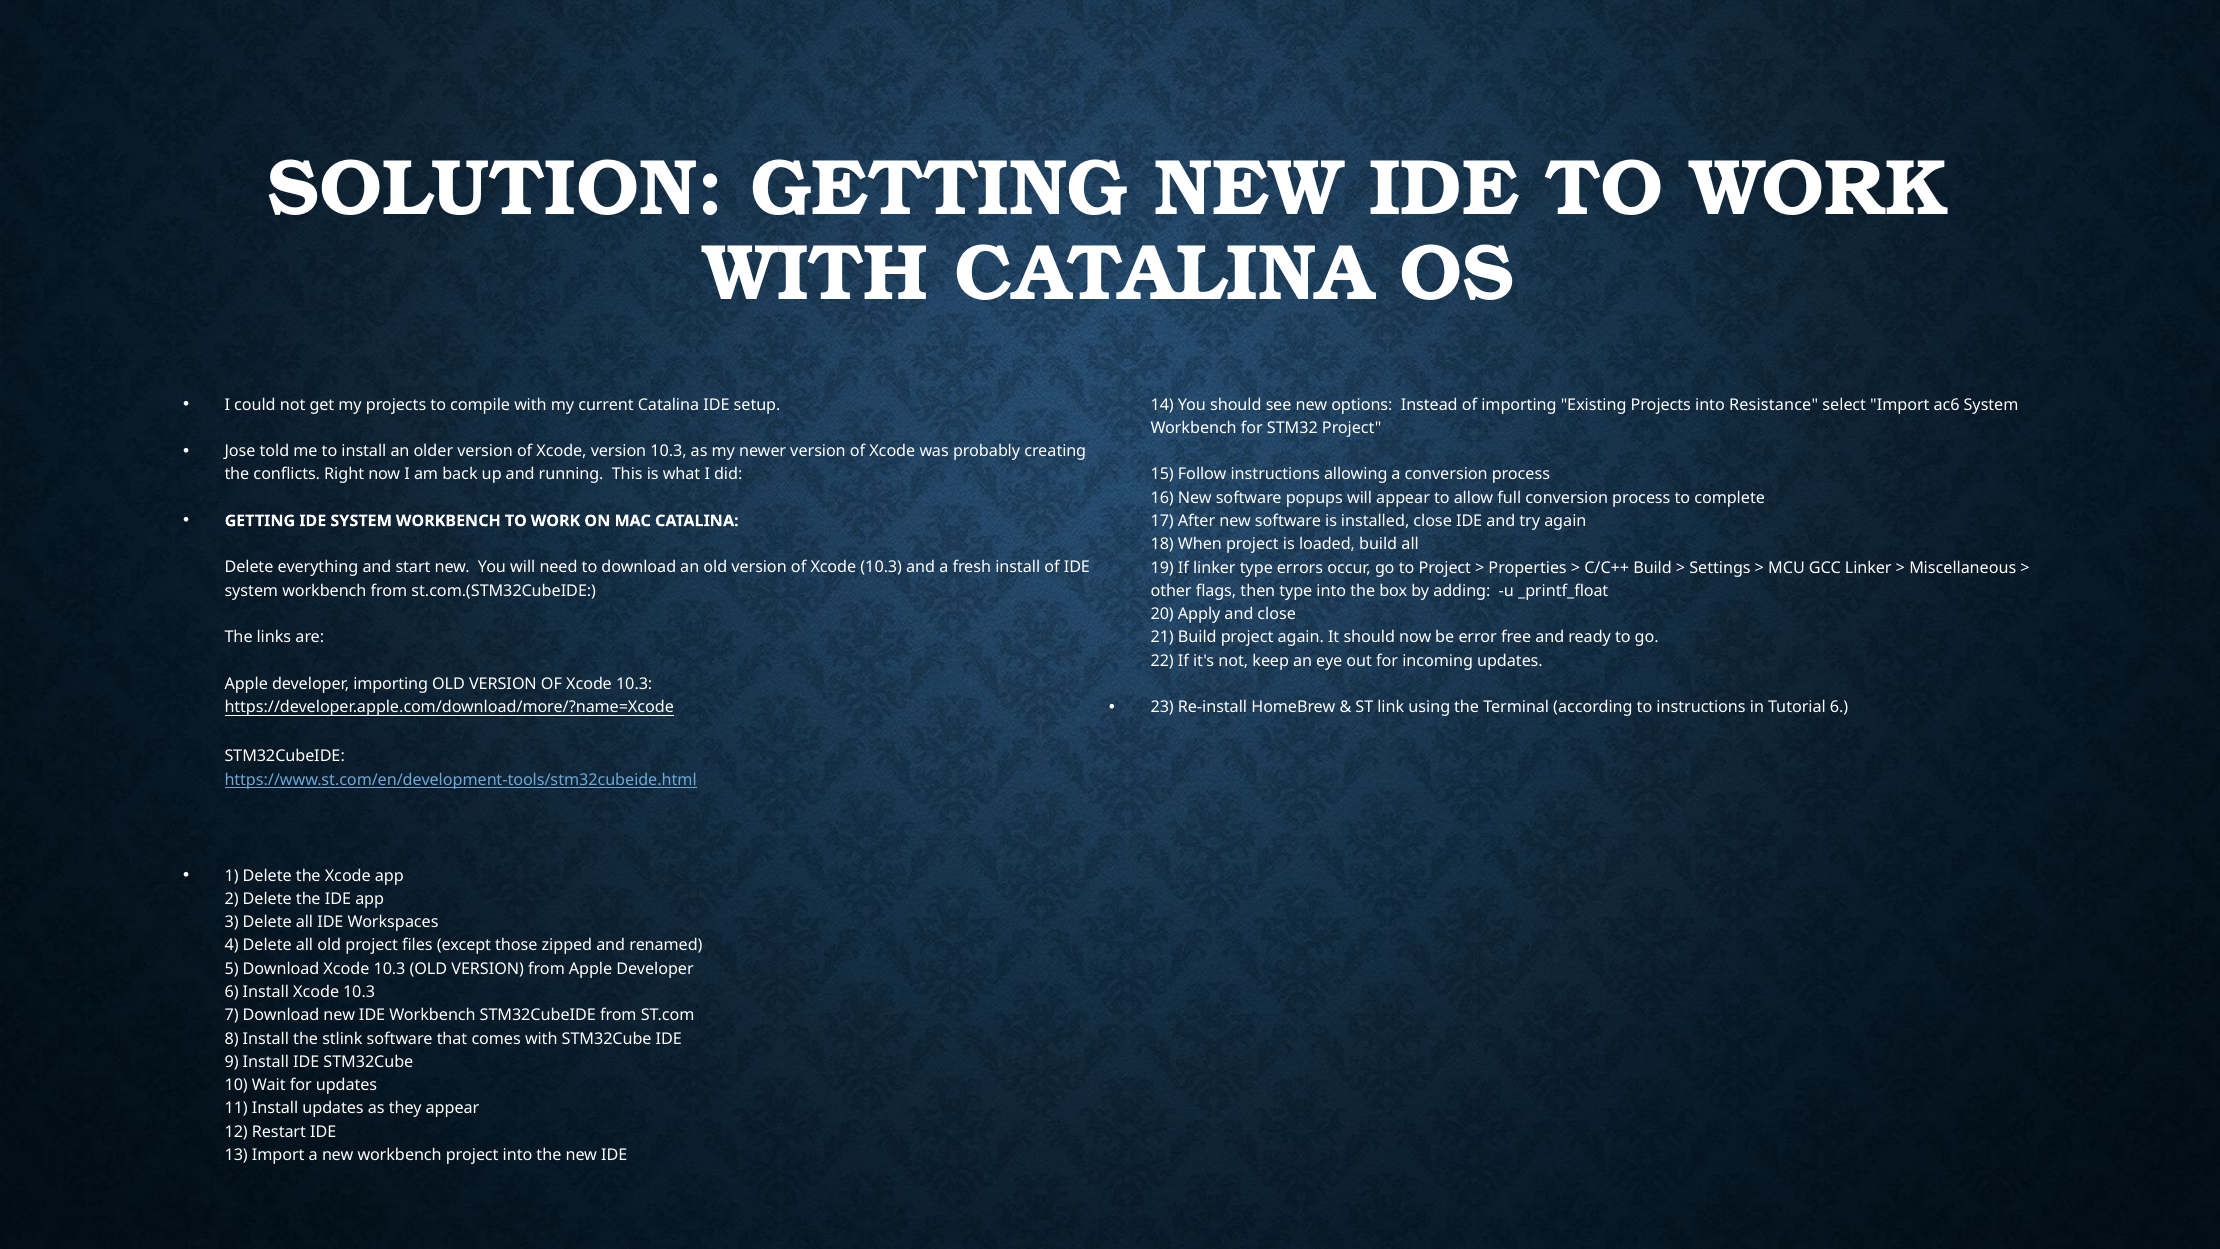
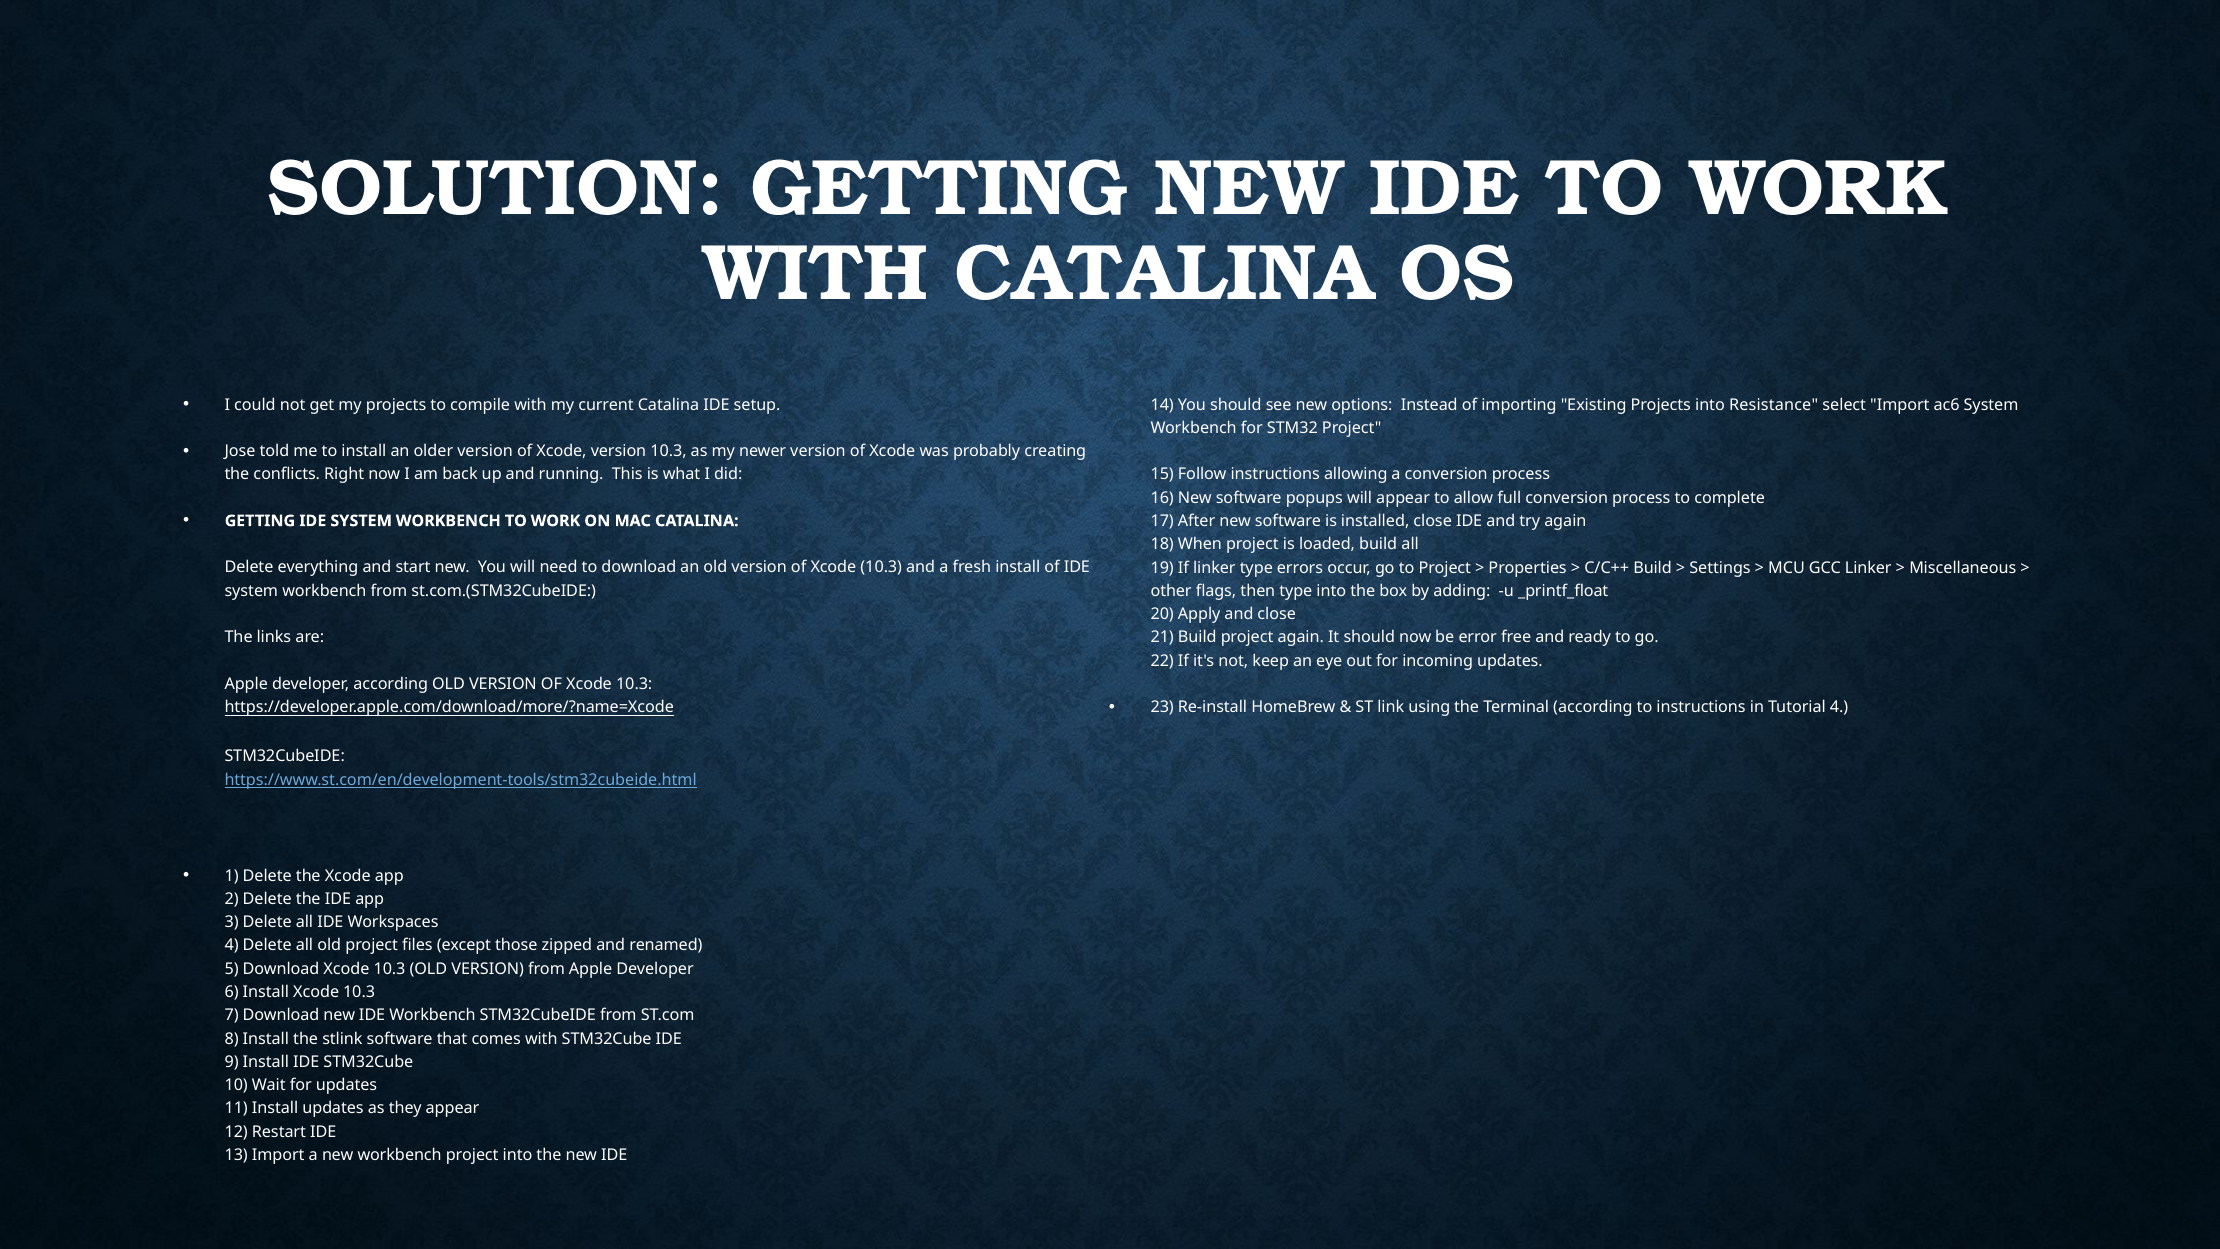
developer importing: importing -> according
Tutorial 6: 6 -> 4
